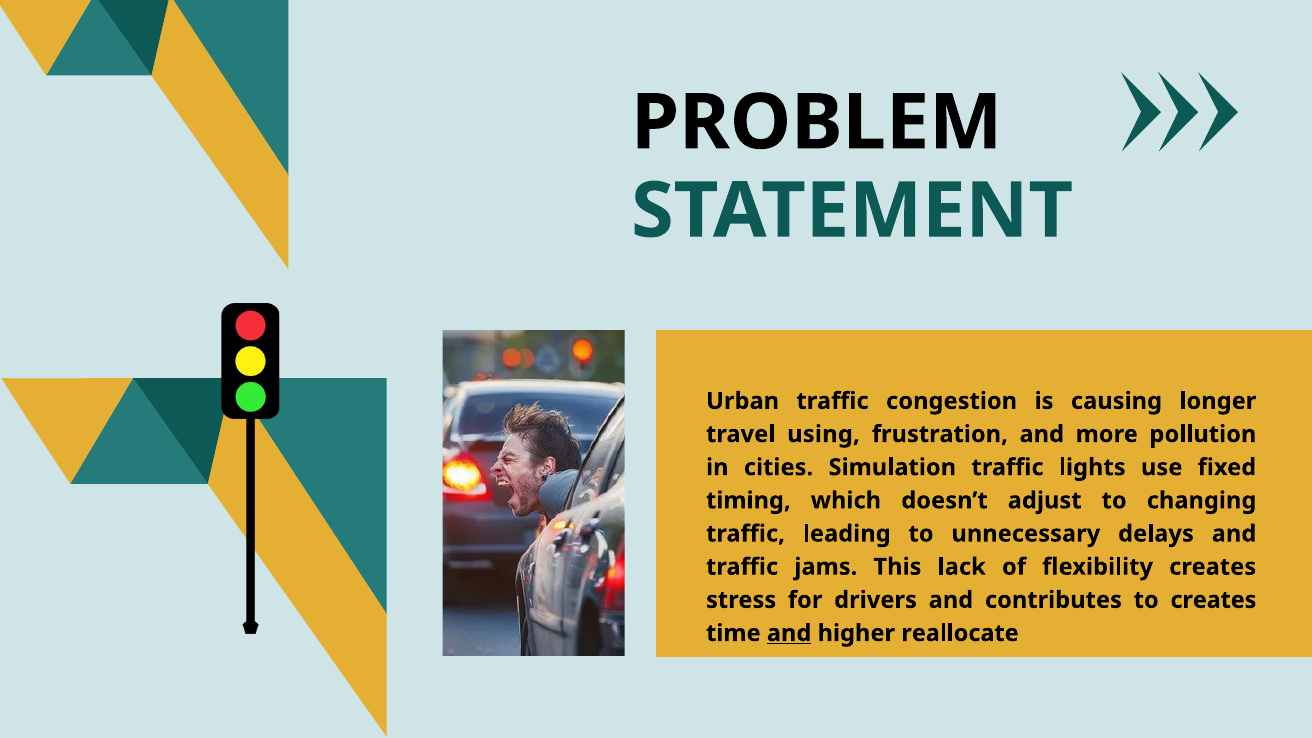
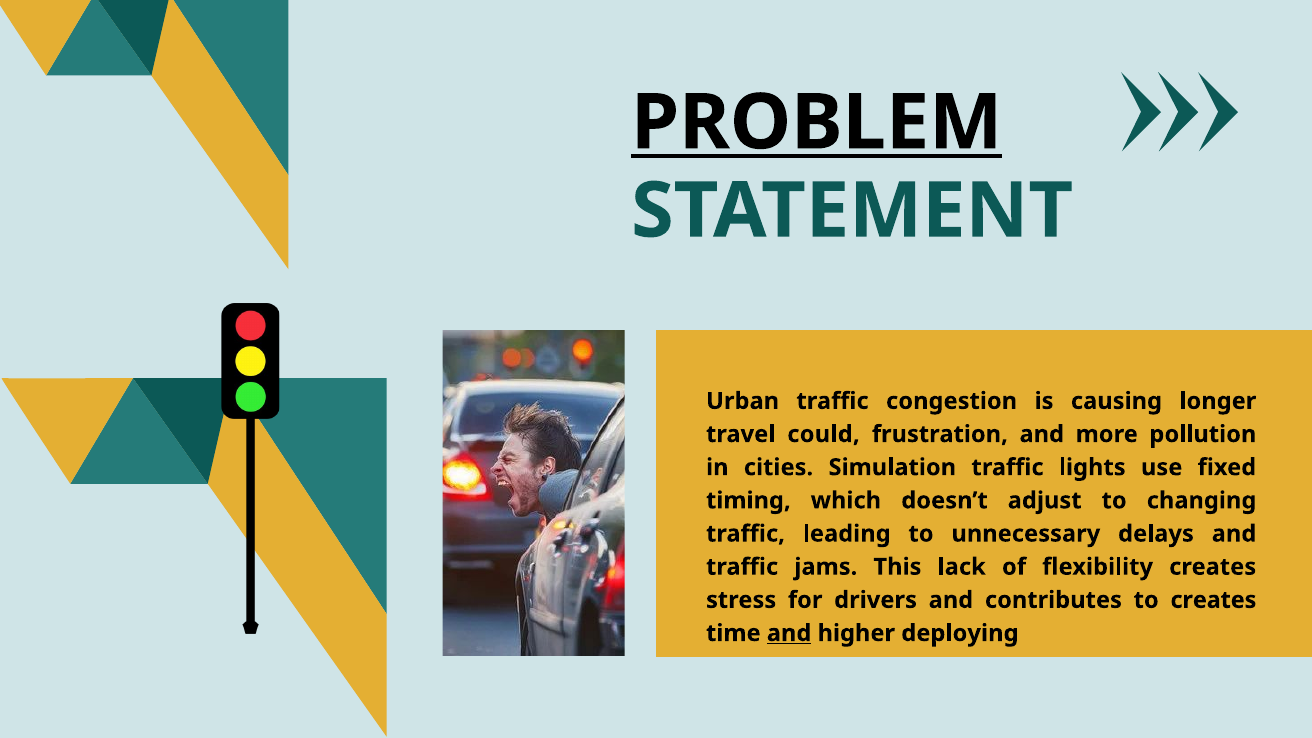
PROBLEM underline: none -> present
using: using -> could
reallocate: reallocate -> deploying
